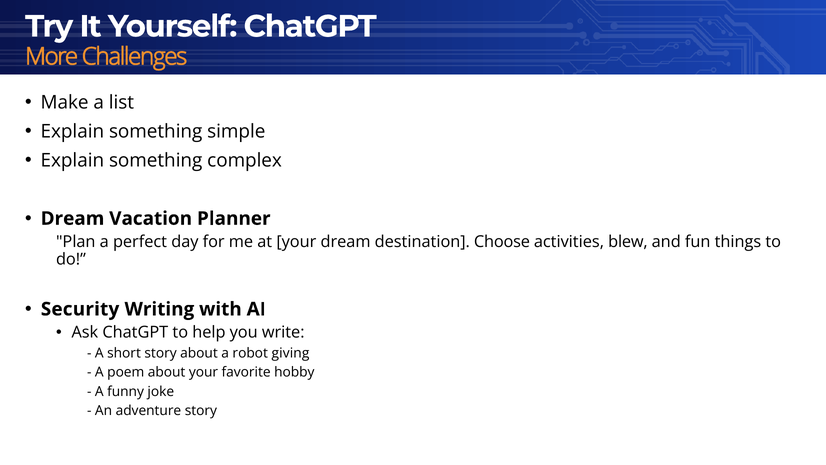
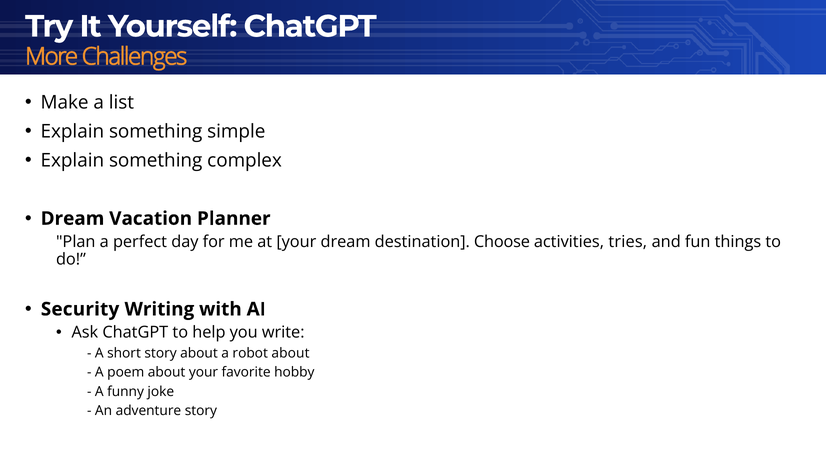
blew: blew -> tries
robot giving: giving -> about
